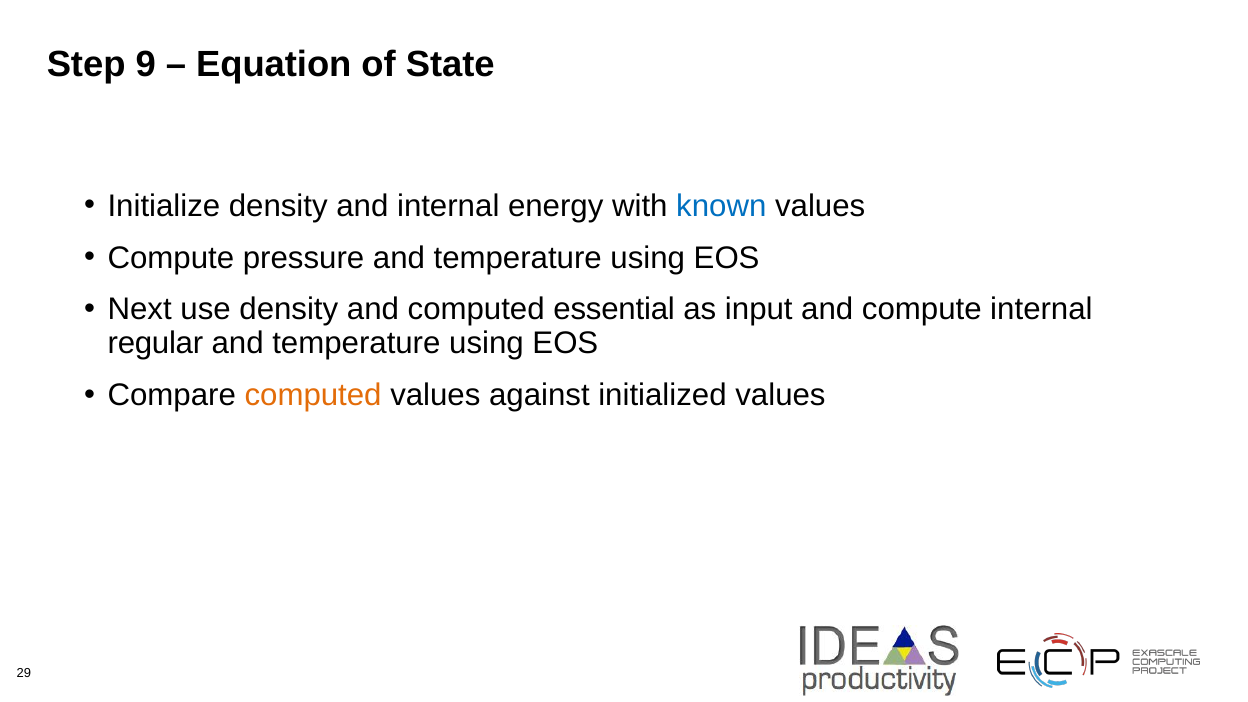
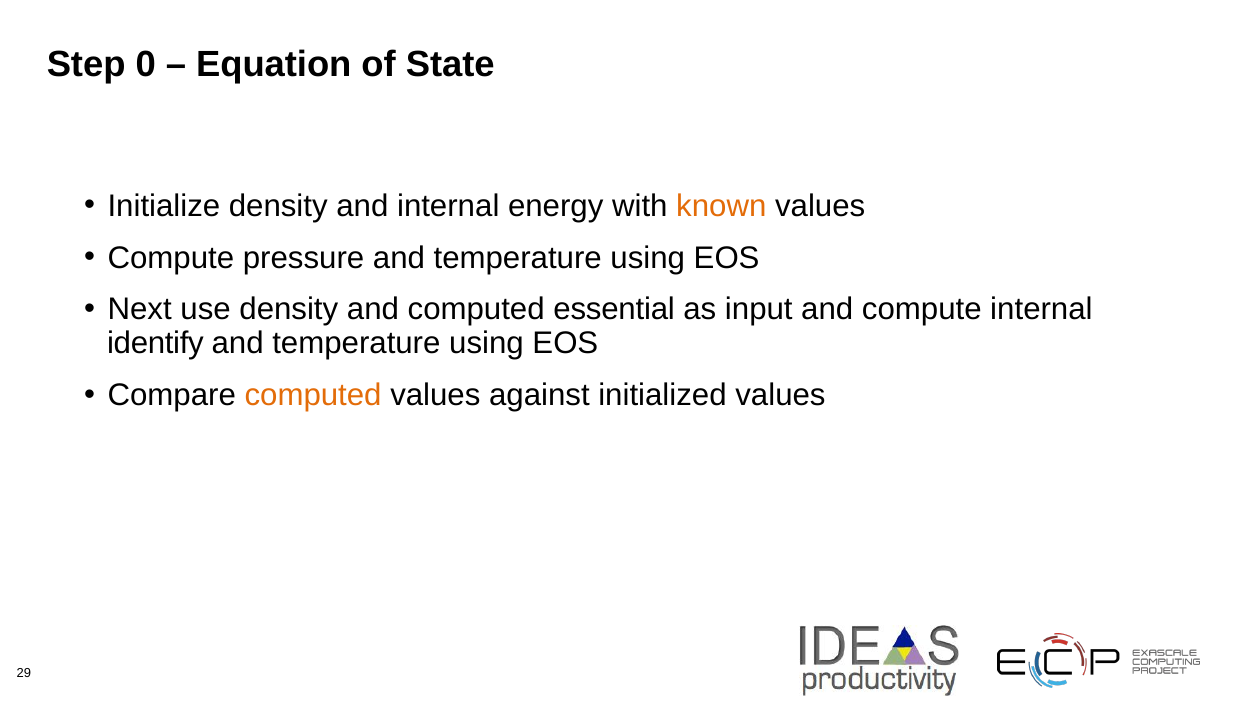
9: 9 -> 0
known colour: blue -> orange
regular: regular -> identify
